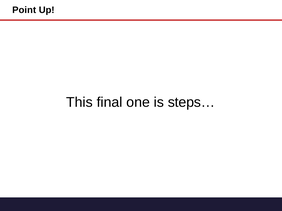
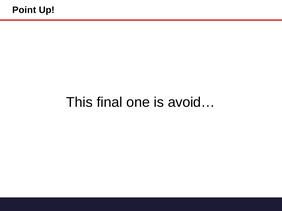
steps…: steps… -> avoid…
